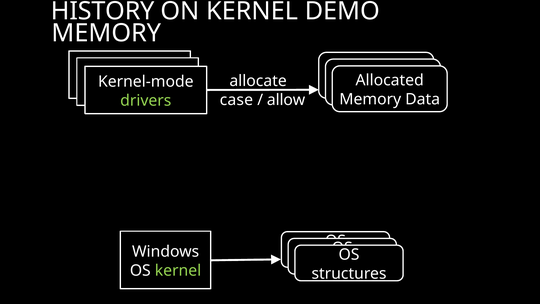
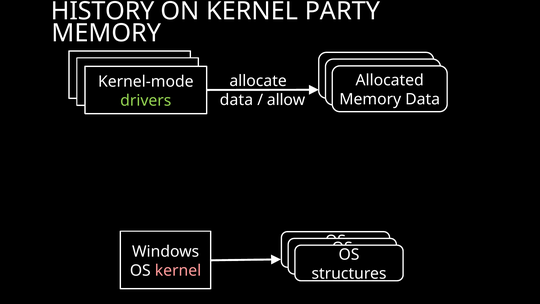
DEMO: DEMO -> PARTY
case at (236, 100): case -> data
kernel at (178, 270) colour: light green -> pink
